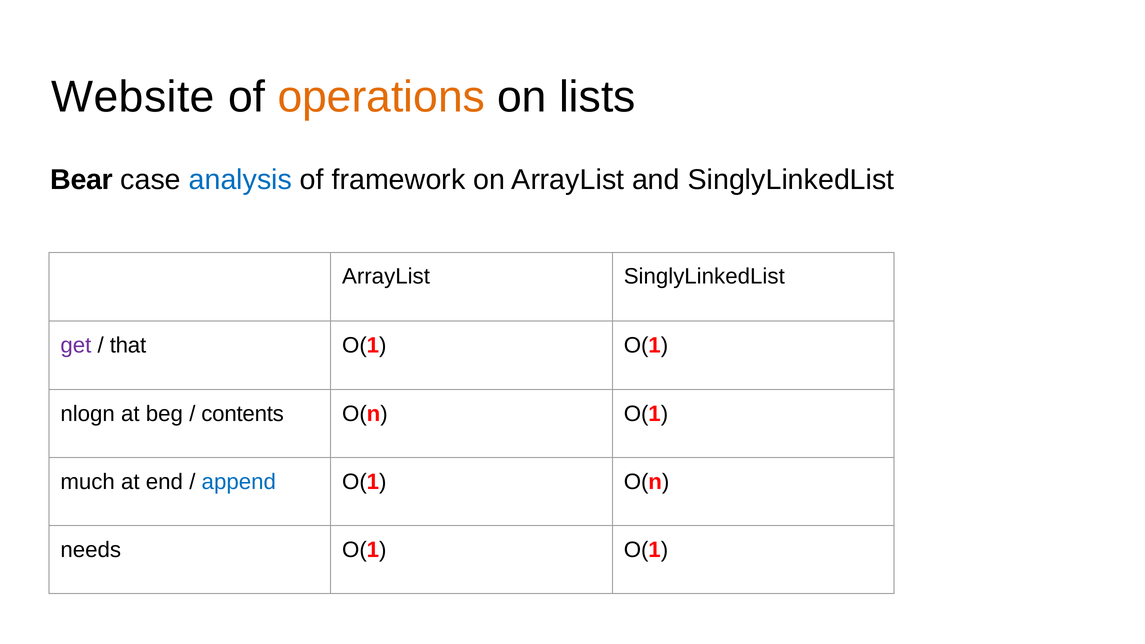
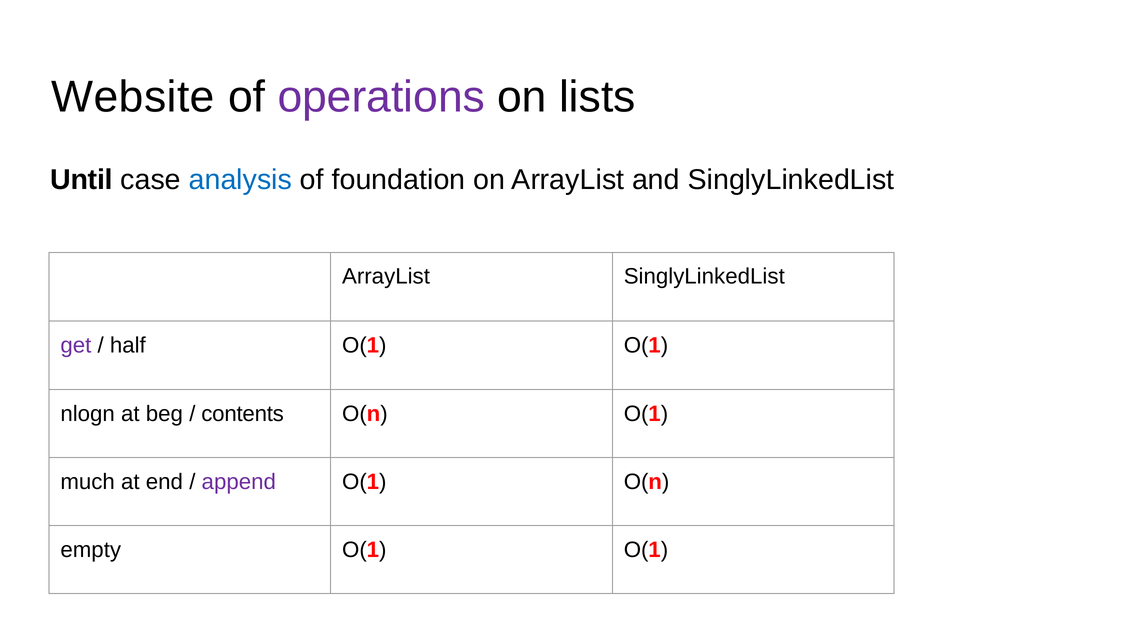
operations colour: orange -> purple
Bear: Bear -> Until
framework: framework -> foundation
that: that -> half
append colour: blue -> purple
needs: needs -> empty
